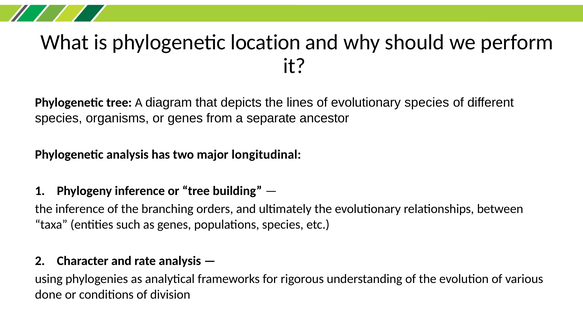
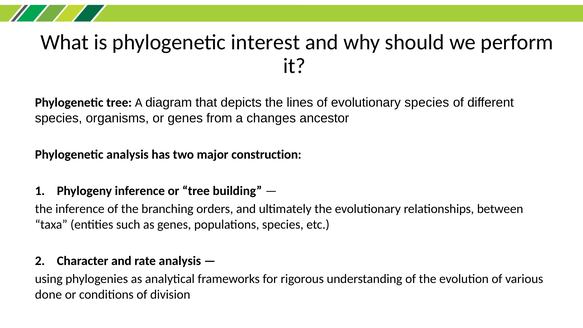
location: location -> interest
separate: separate -> changes
longitudinal: longitudinal -> construction
